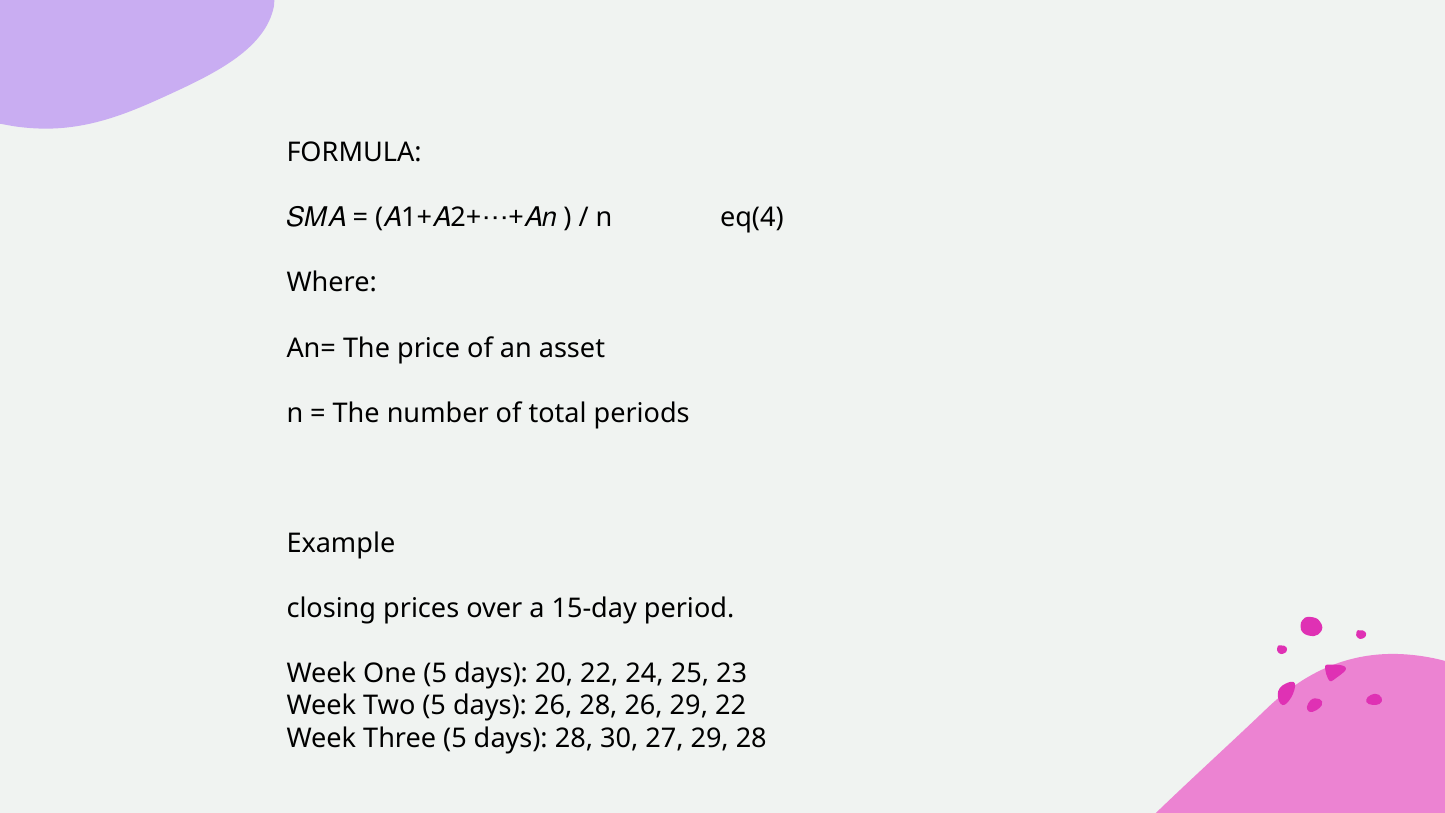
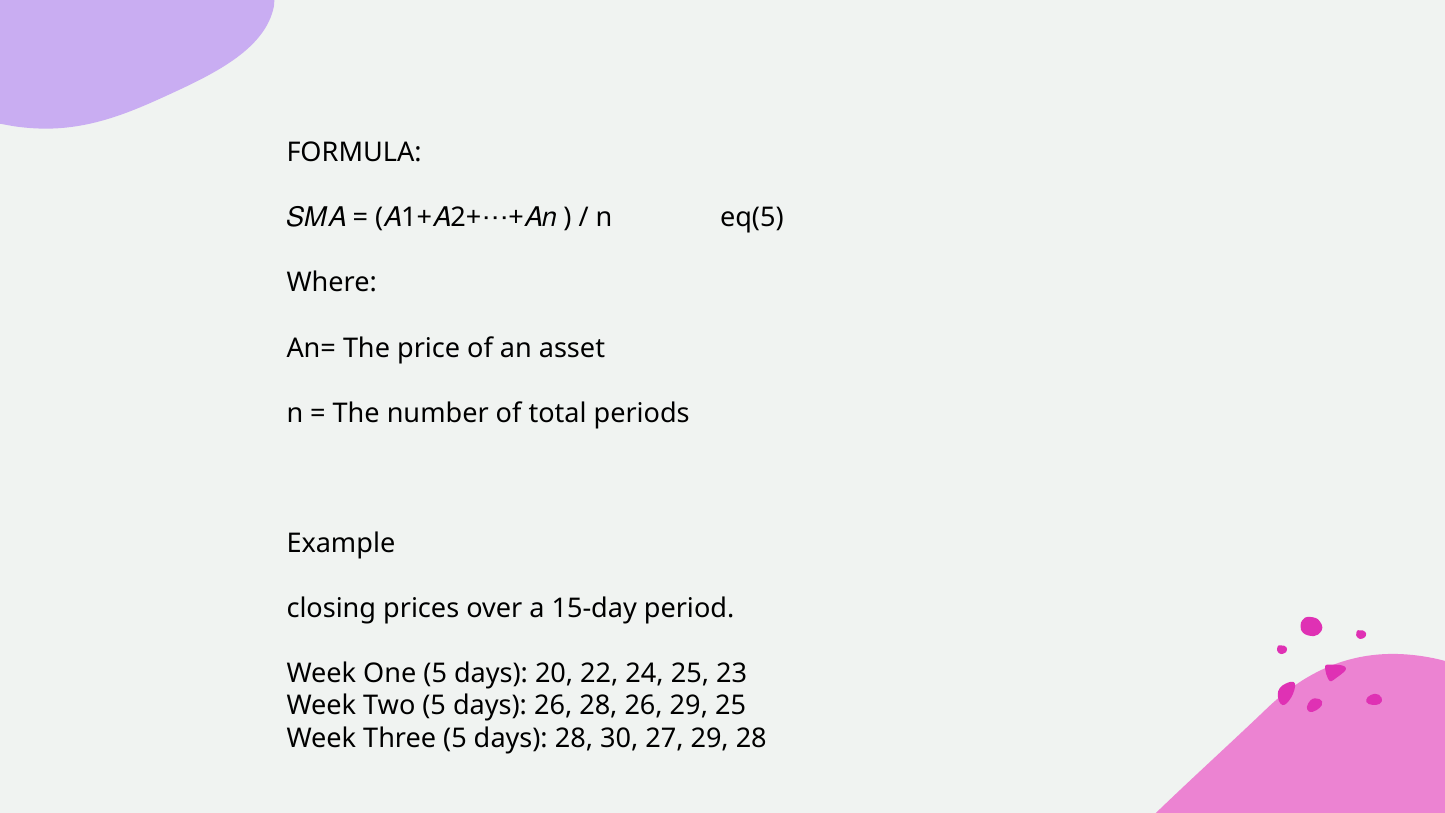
eq(4: eq(4 -> eq(5
29 22: 22 -> 25
